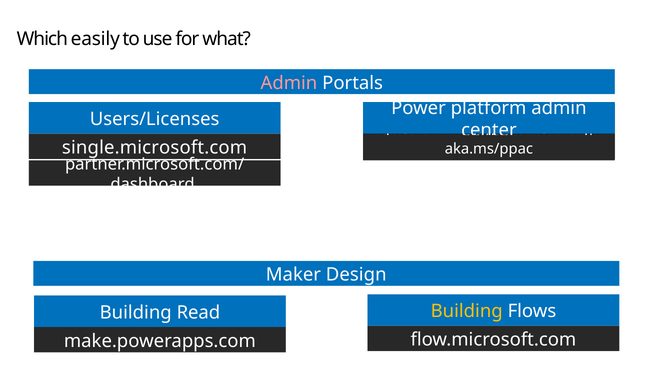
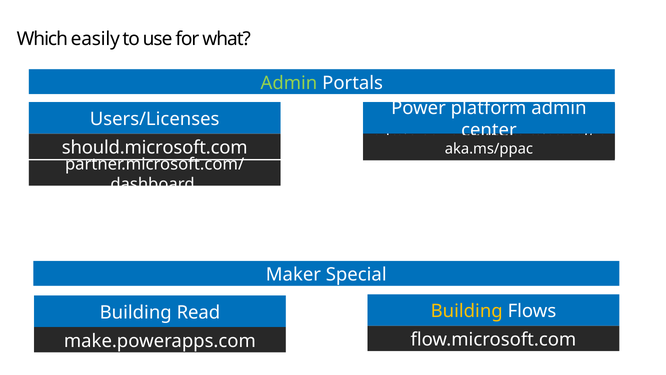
Admin at (289, 83) colour: pink -> light green
single.microsoft.com: single.microsoft.com -> should.microsoft.com
Design: Design -> Special
